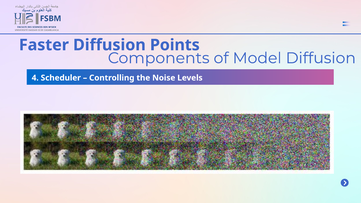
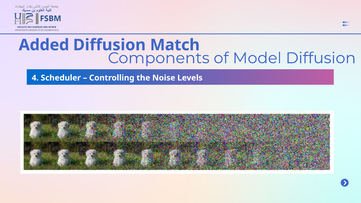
Faster: Faster -> Added
Points: Points -> Match
